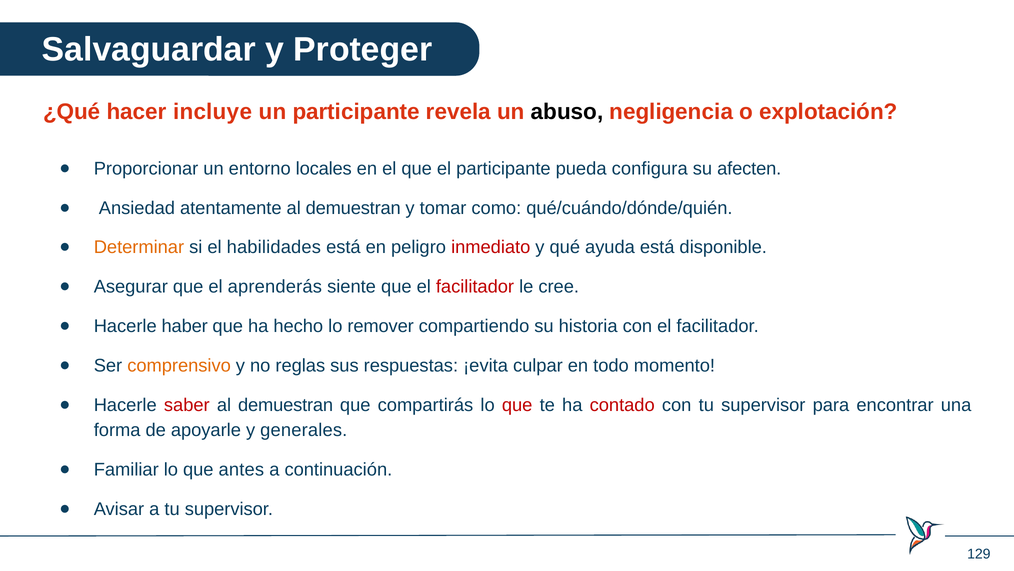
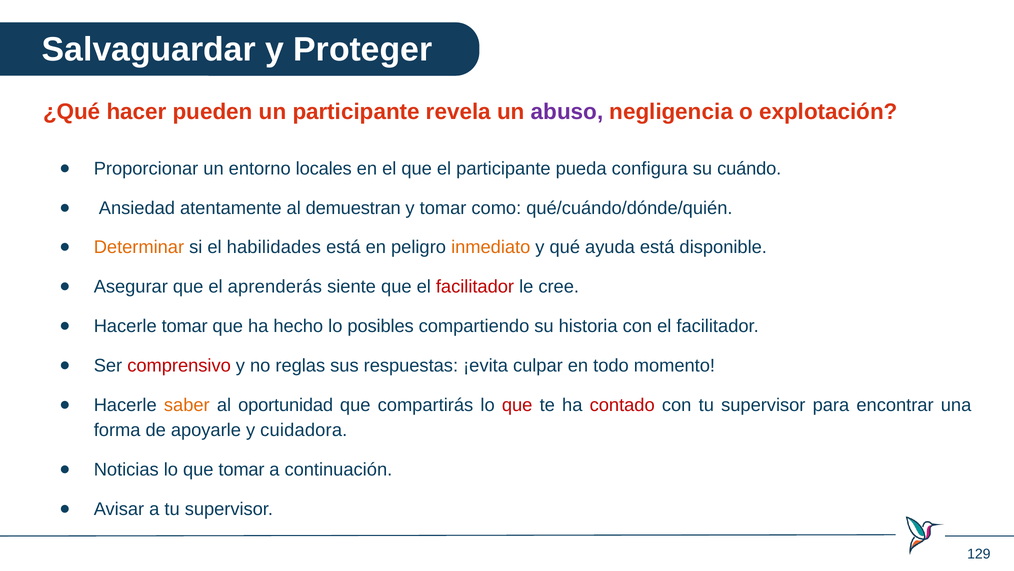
incluye: incluye -> pueden
abuso colour: black -> purple
afecten: afecten -> cuándo
inmediato colour: red -> orange
Hacerle haber: haber -> tomar
remover: remover -> posibles
comprensivo colour: orange -> red
saber colour: red -> orange
demuestran at (286, 405): demuestran -> oportunidad
generales: generales -> cuidadora
Familiar: Familiar -> Noticias
que antes: antes -> tomar
